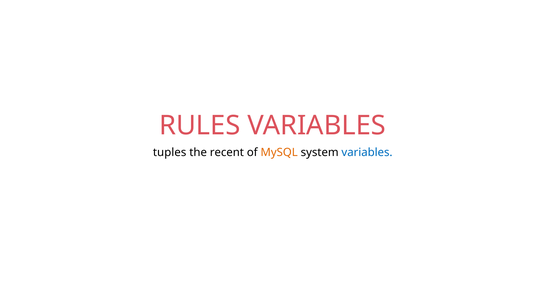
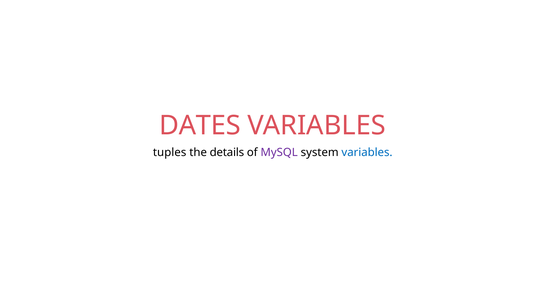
RULES: RULES -> DATES
recent: recent -> details
MySQL colour: orange -> purple
